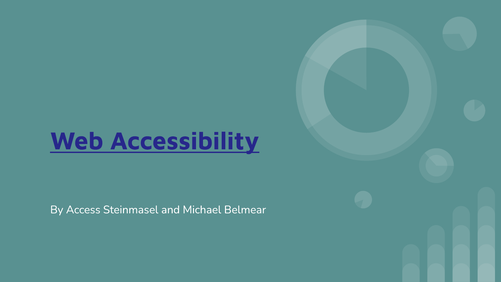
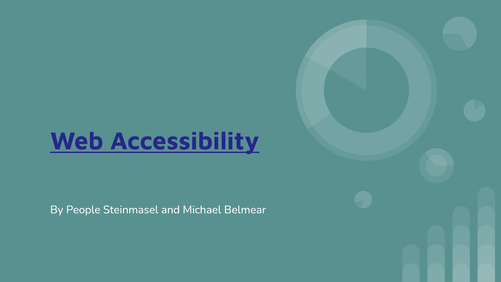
Access: Access -> People
